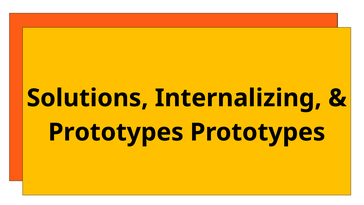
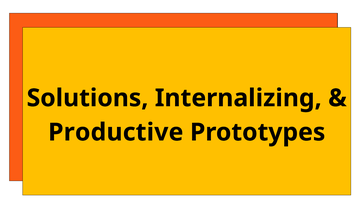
Prototypes at (116, 132): Prototypes -> Productive
